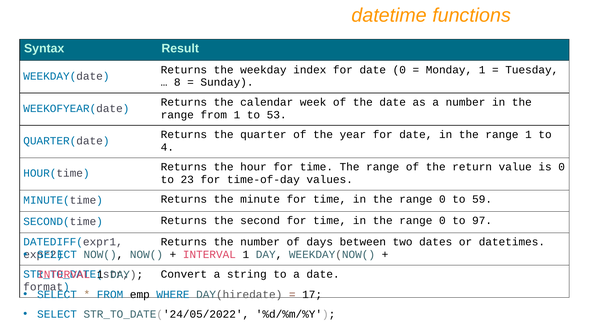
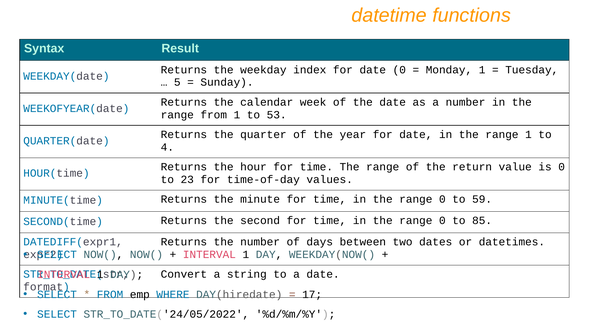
8: 8 -> 5
97: 97 -> 85
